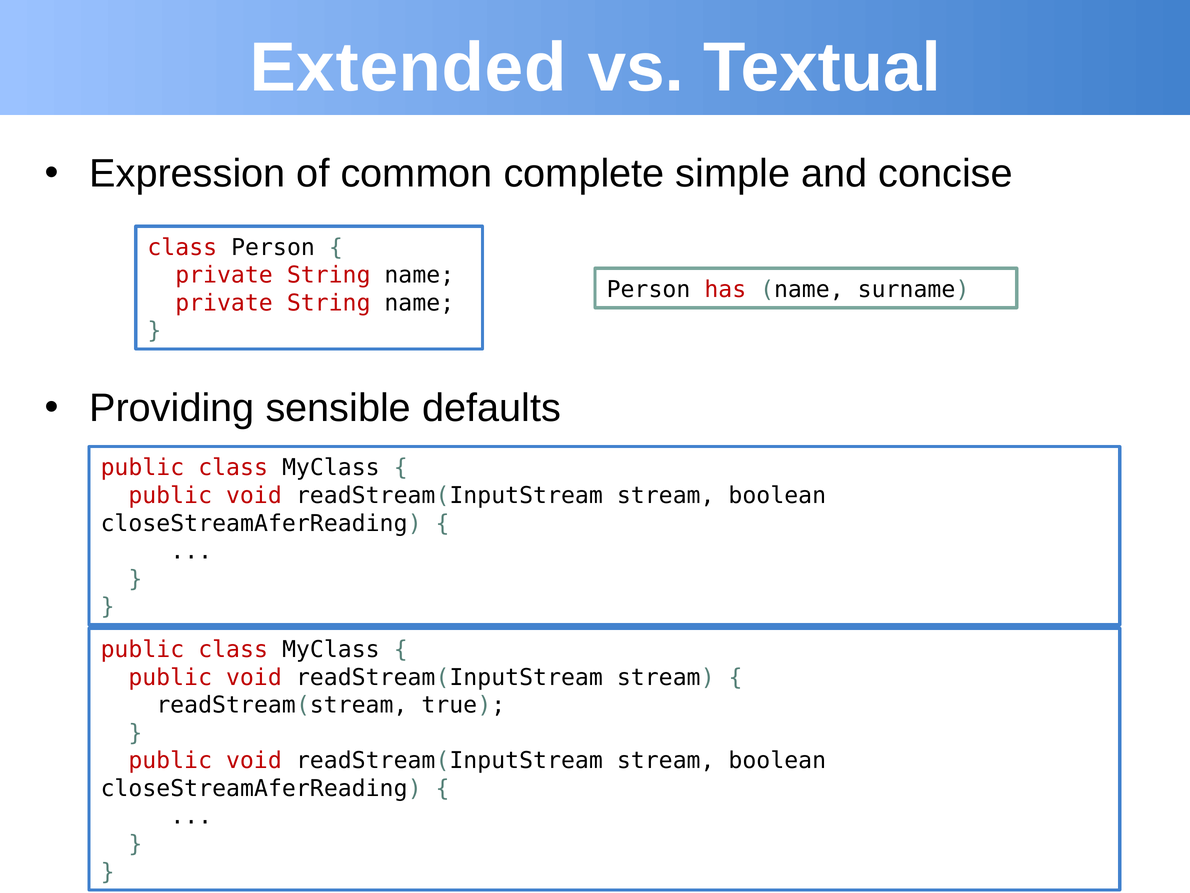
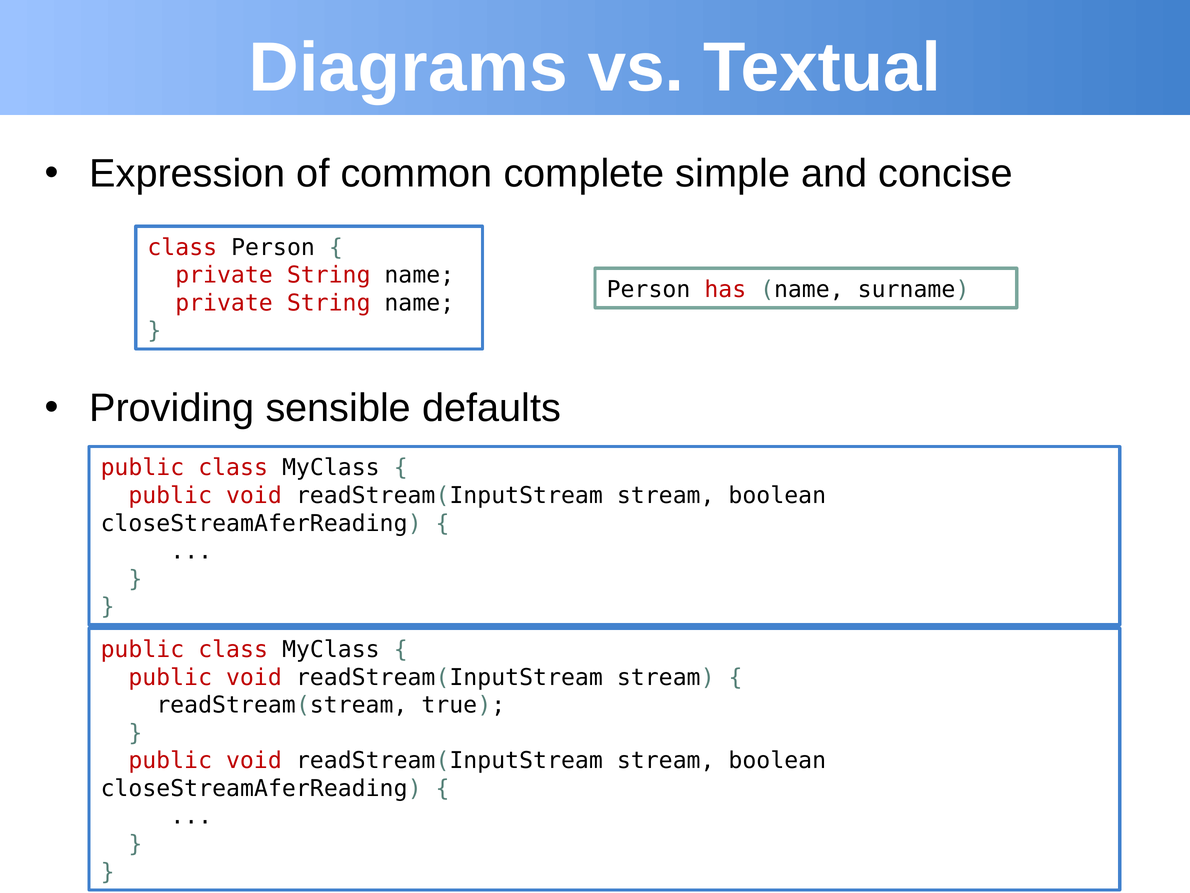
Extended: Extended -> Diagrams
